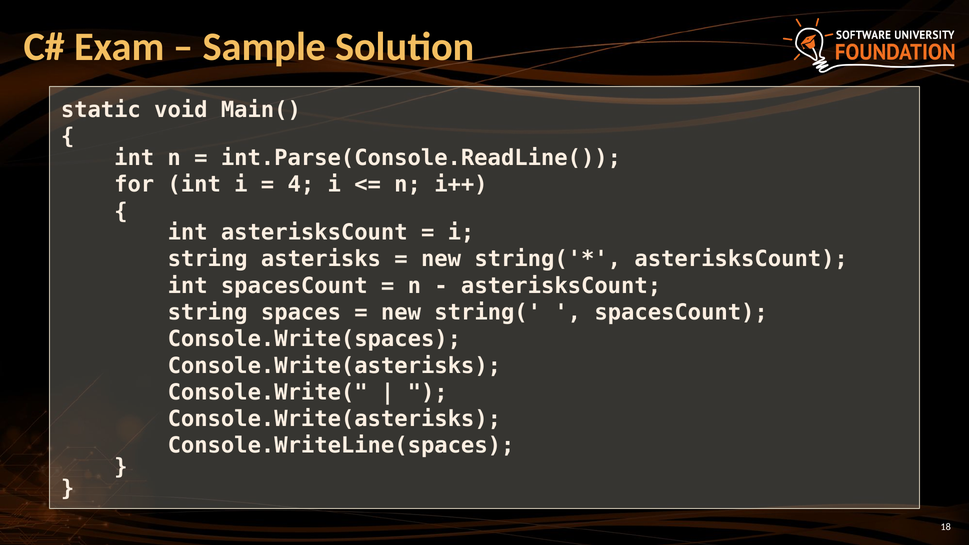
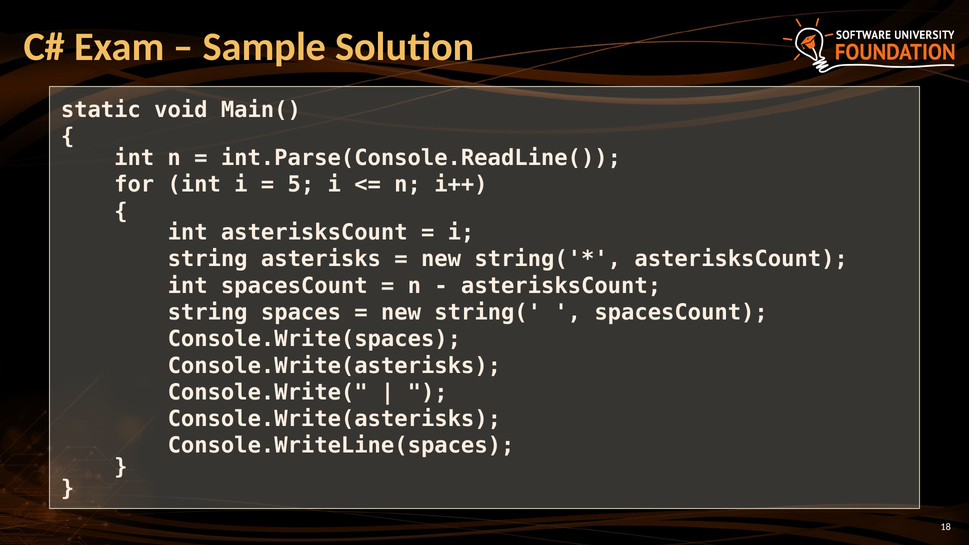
4: 4 -> 5
